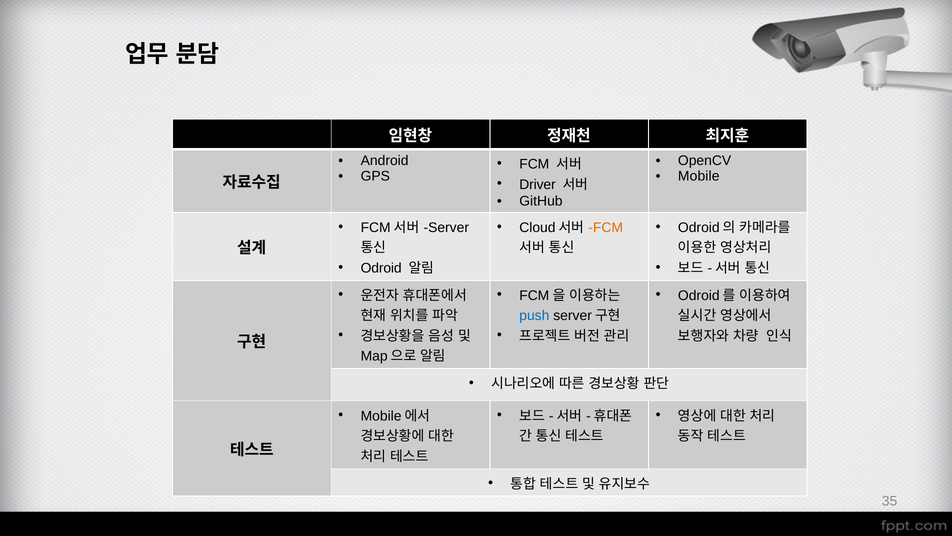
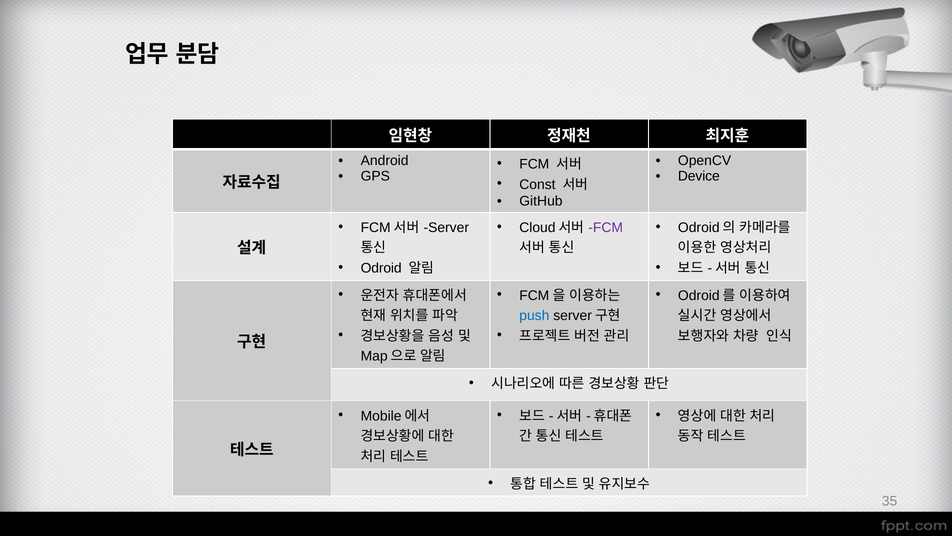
Mobile: Mobile -> Device
Driver: Driver -> Const
FCM at (606, 227) colour: orange -> purple
